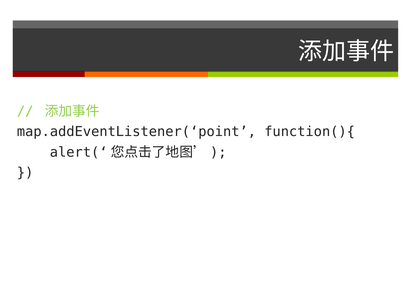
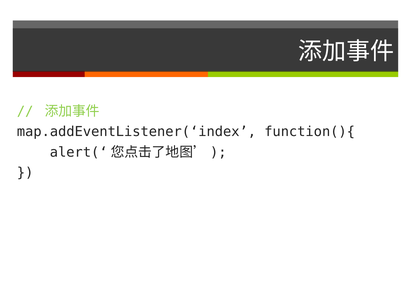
map.addEventListener(‘point: map.addEventListener(‘point -> map.addEventListener(‘index
